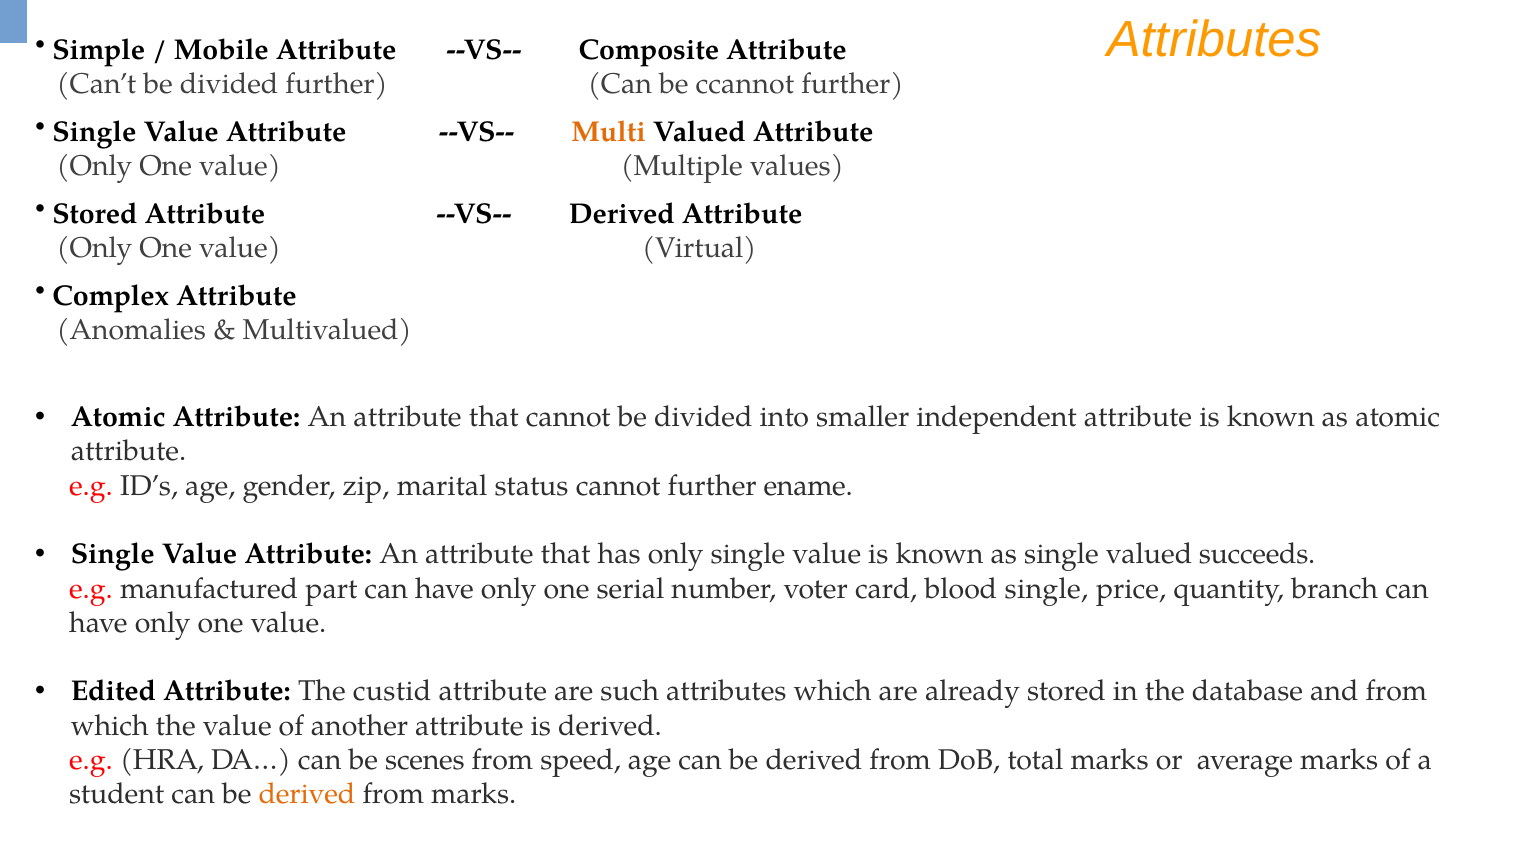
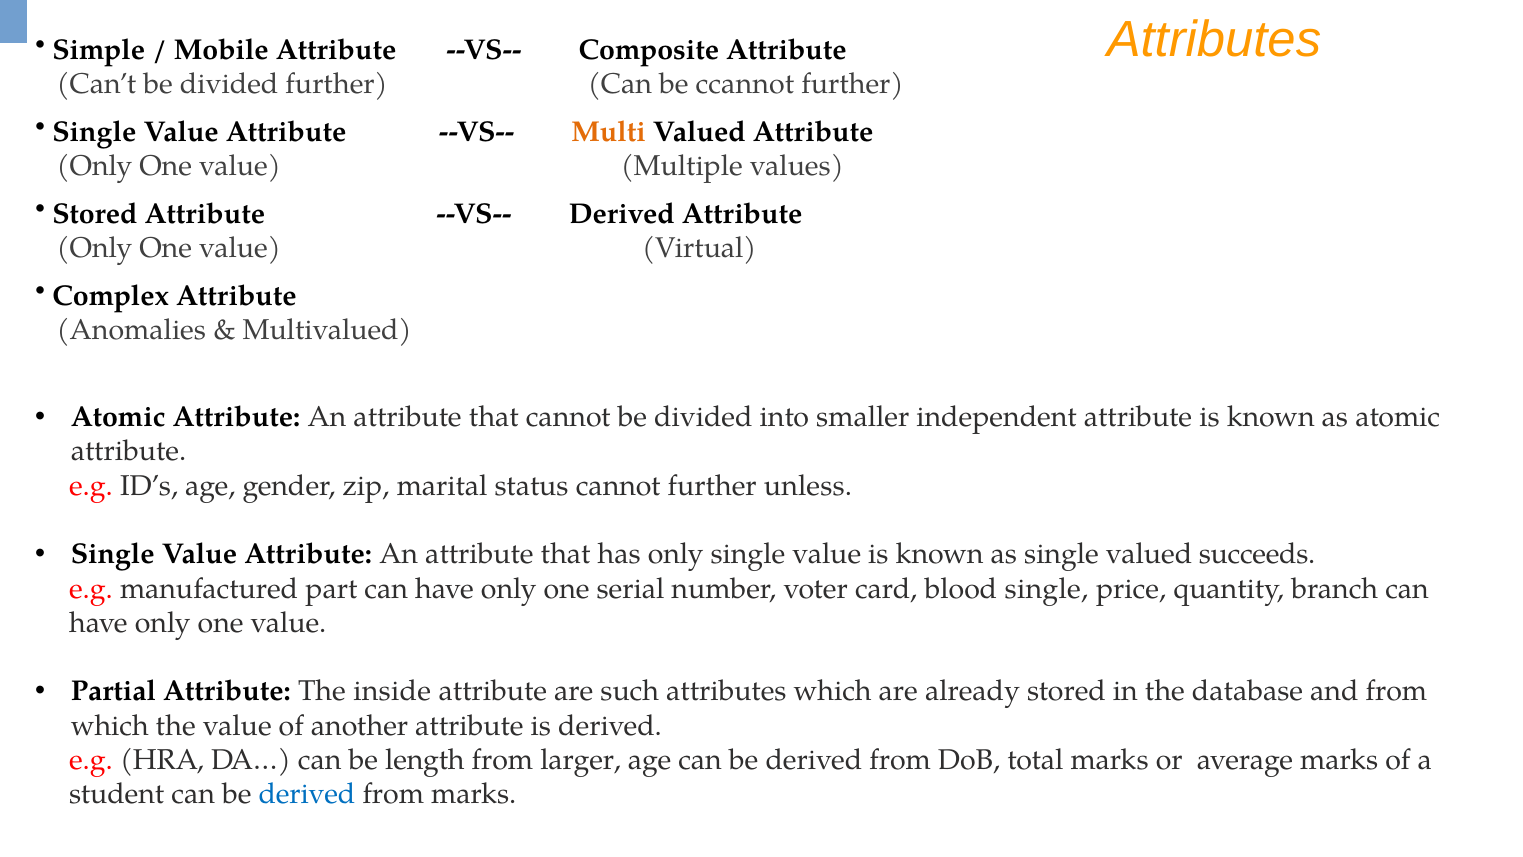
ename: ename -> unless
Edited: Edited -> Partial
custid: custid -> inside
scenes: scenes -> length
speed: speed -> larger
derived at (307, 794) colour: orange -> blue
